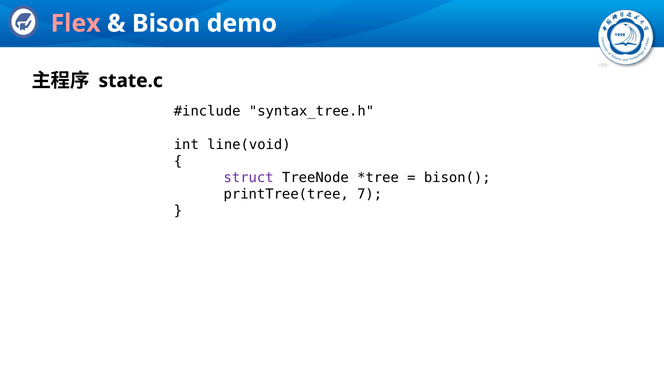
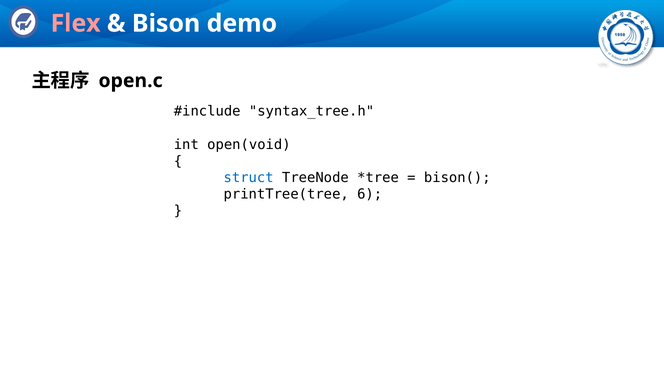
state.c: state.c -> open.c
line(void: line(void -> open(void
struct colour: purple -> blue
7: 7 -> 6
